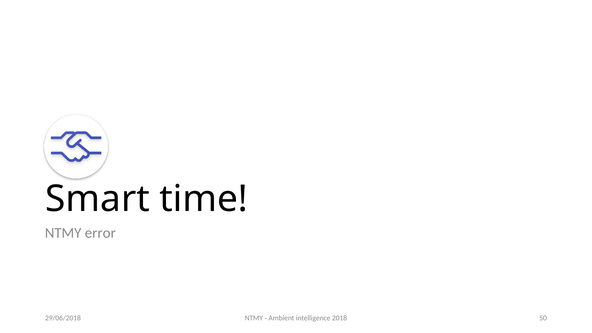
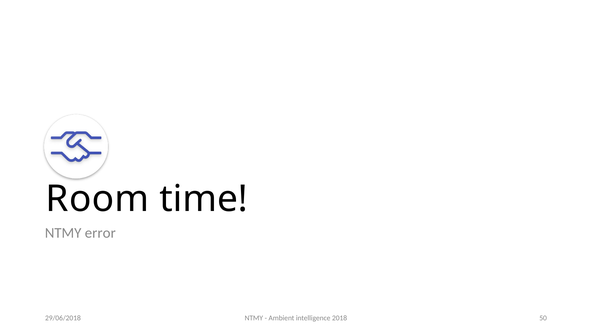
Smart: Smart -> Room
